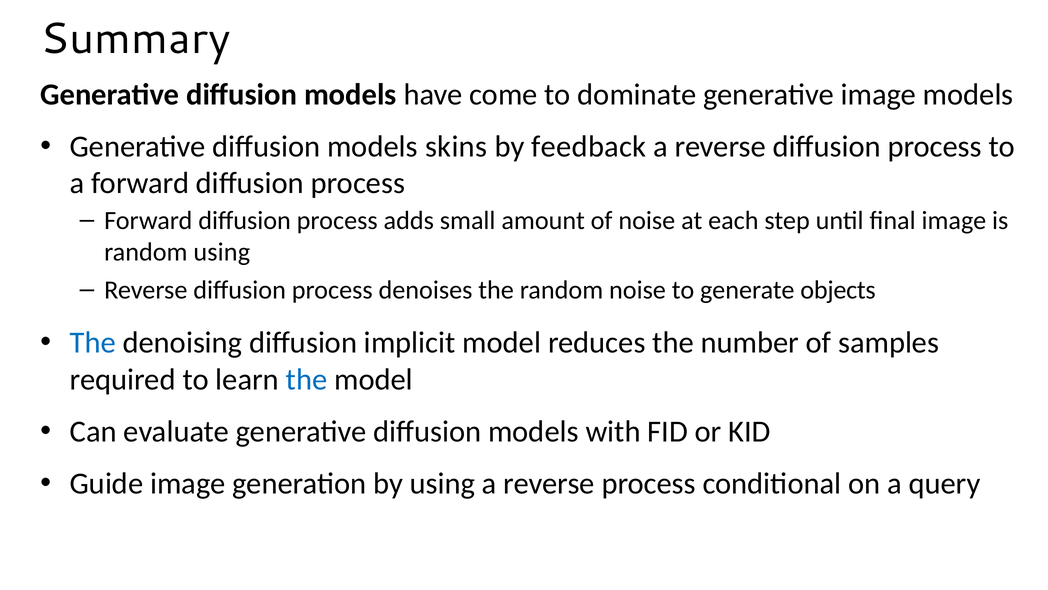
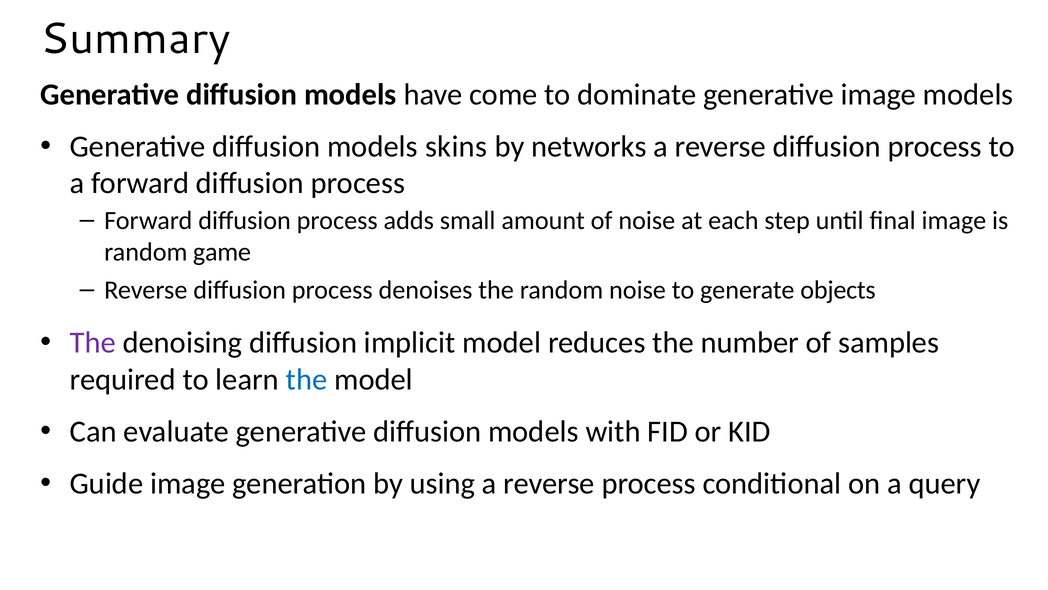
feedback: feedback -> networks
random using: using -> game
The at (93, 343) colour: blue -> purple
